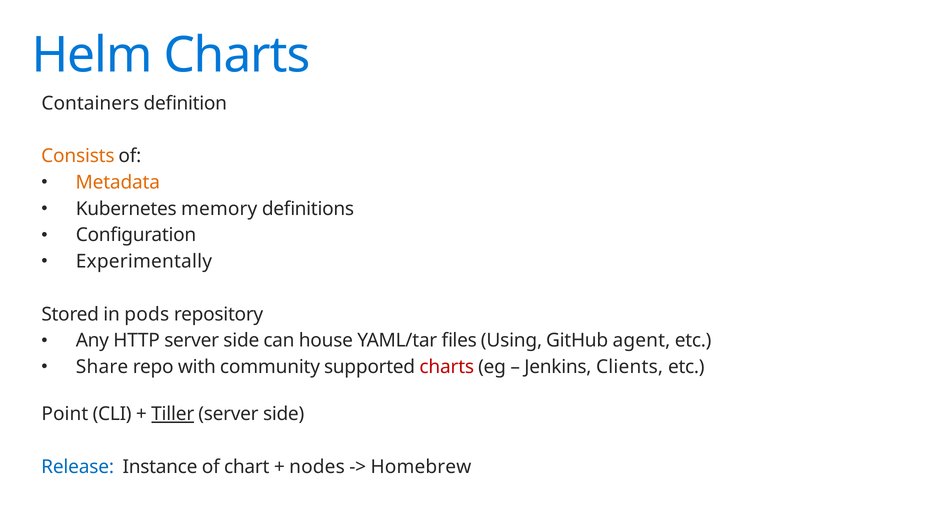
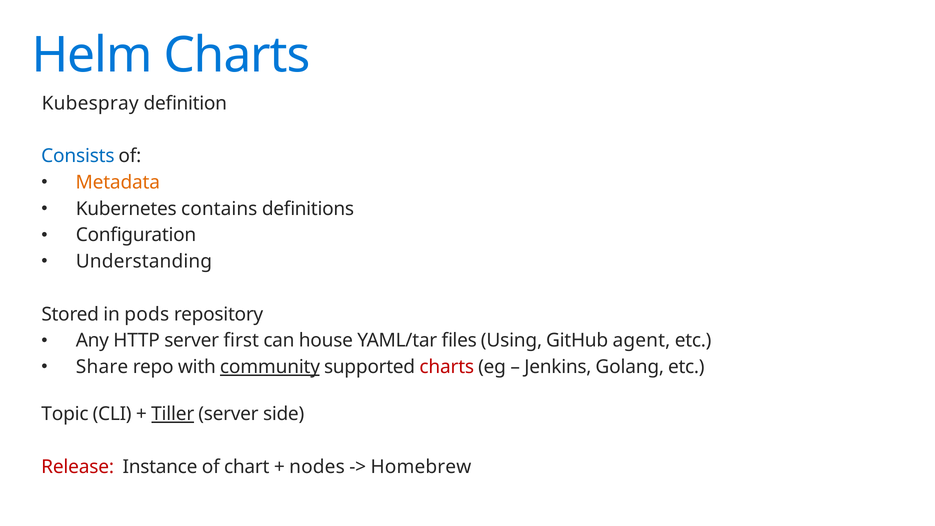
Containers: Containers -> Kubespray
Consists colour: orange -> blue
memory: memory -> contains
Experimentally: Experimentally -> Understanding
HTTP server side: side -> first
community underline: none -> present
Clients: Clients -> Golang
Point: Point -> Topic
Release colour: blue -> red
